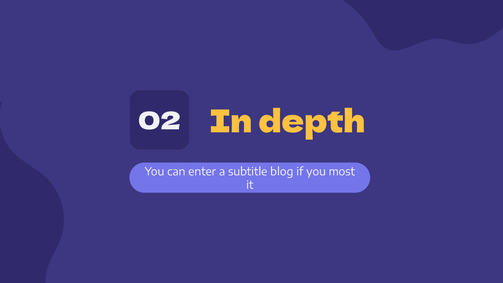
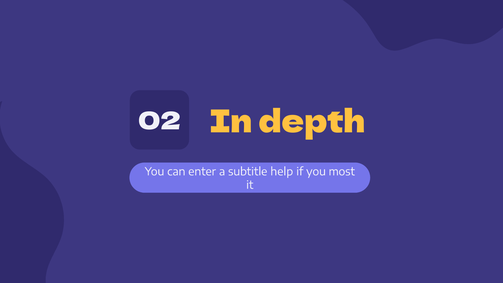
blog: blog -> help
